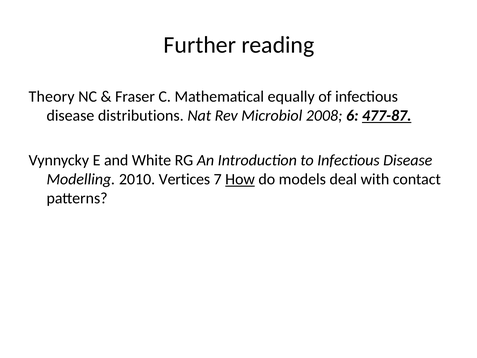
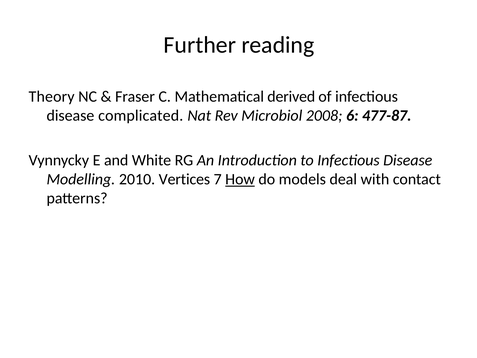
equally: equally -> derived
distributions: distributions -> complicated
477-87 underline: present -> none
